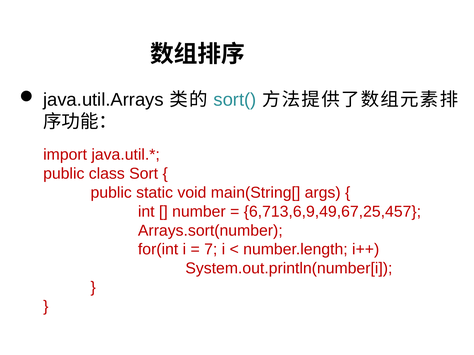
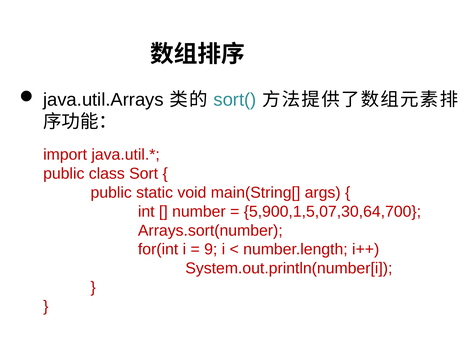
6,713,6,9,49,67,25,457: 6,713,6,9,49,67,25,457 -> 5,900,1,5,07,30,64,700
7: 7 -> 9
